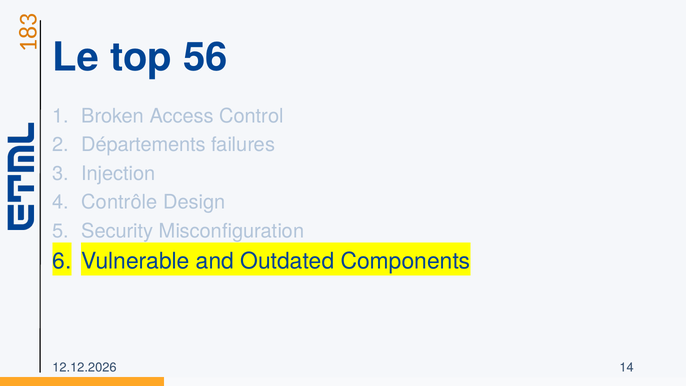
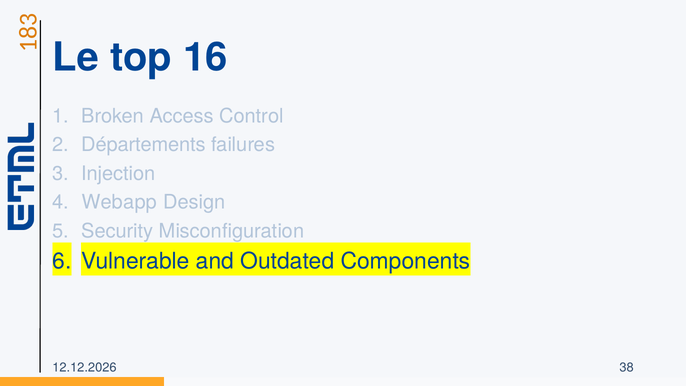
56: 56 -> 16
Contrôle: Contrôle -> Webapp
14: 14 -> 38
